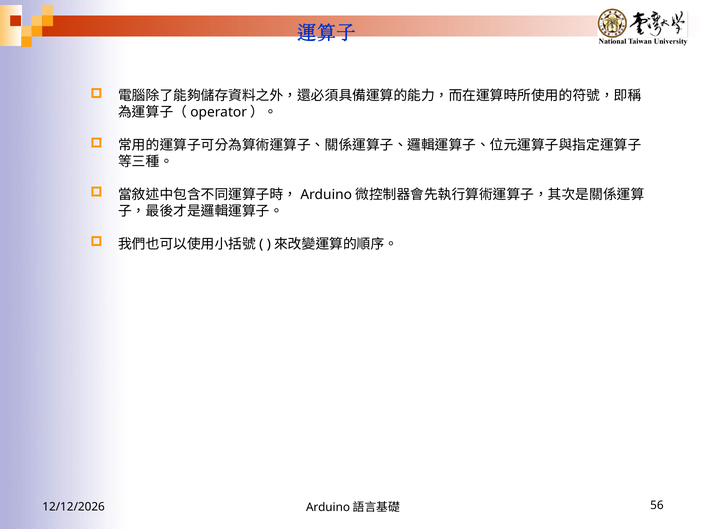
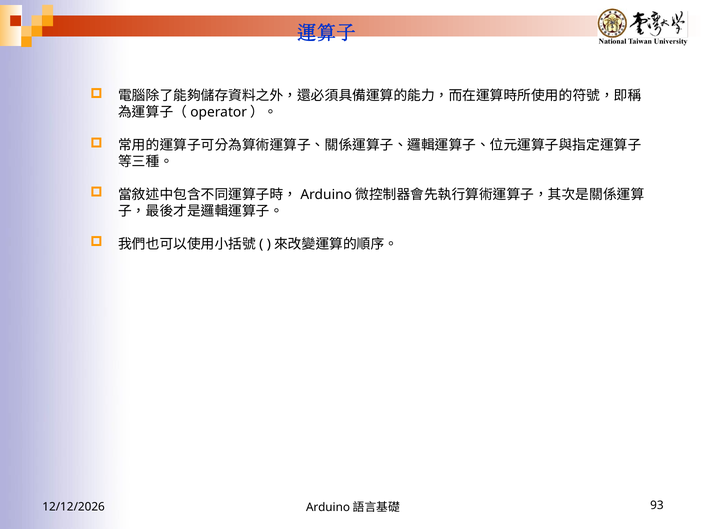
56: 56 -> 93
